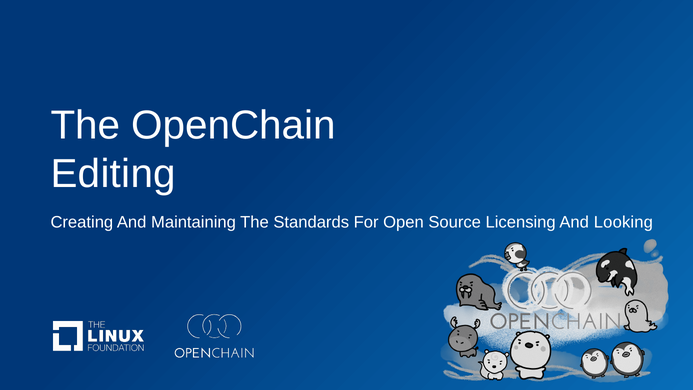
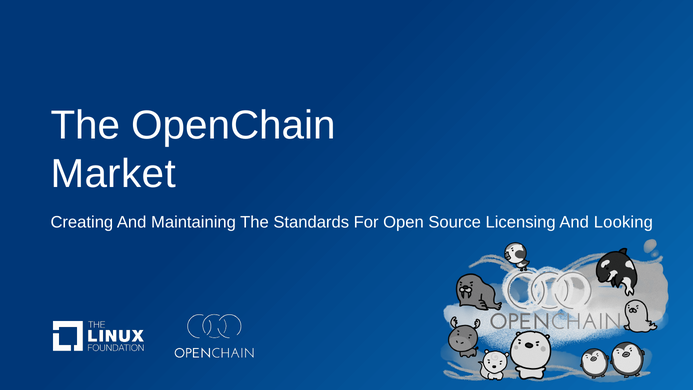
Editing: Editing -> Market
